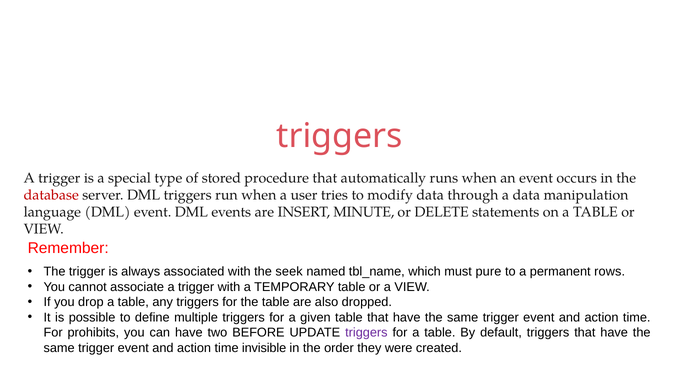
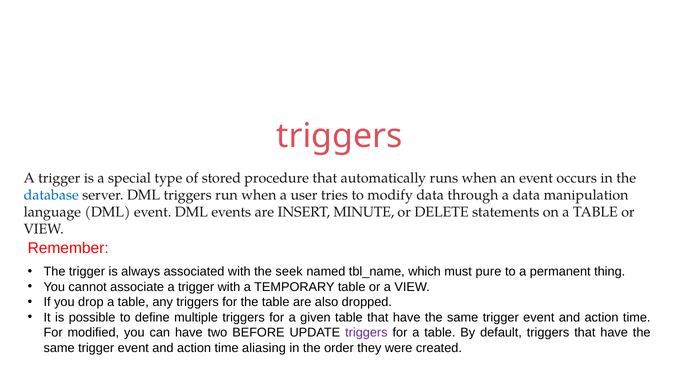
database colour: red -> blue
rows: rows -> thing
prohibits: prohibits -> modified
invisible: invisible -> aliasing
